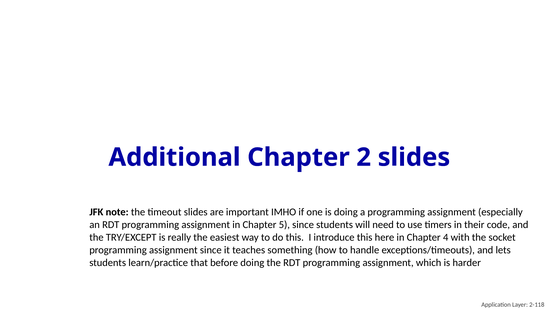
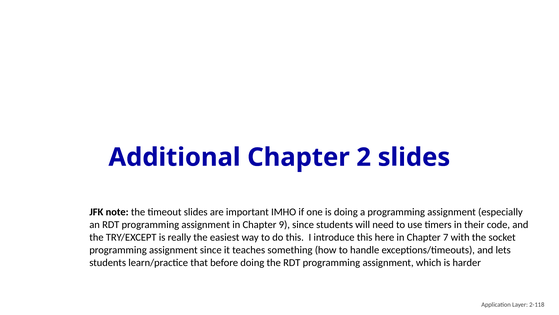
5: 5 -> 9
4: 4 -> 7
